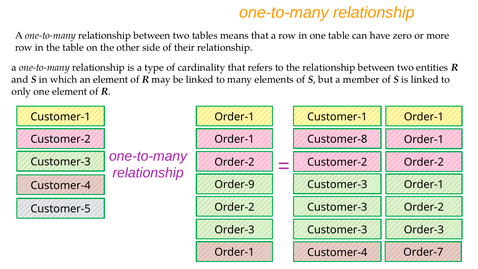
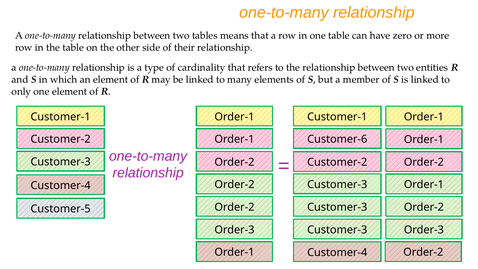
Customer-8: Customer-8 -> Customer-6
Order-9 at (235, 185): Order-9 -> Order-2
Order-7 at (423, 252): Order-7 -> Order-2
